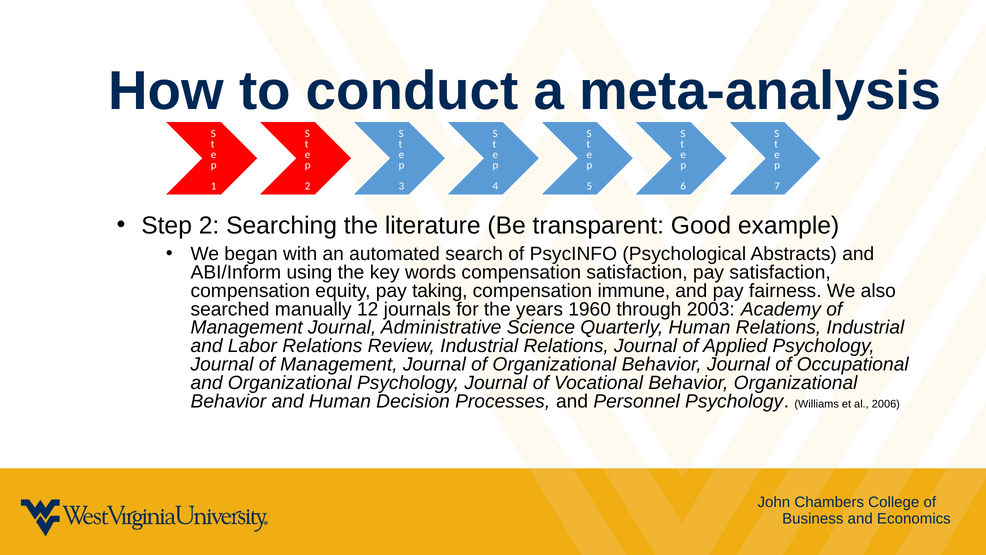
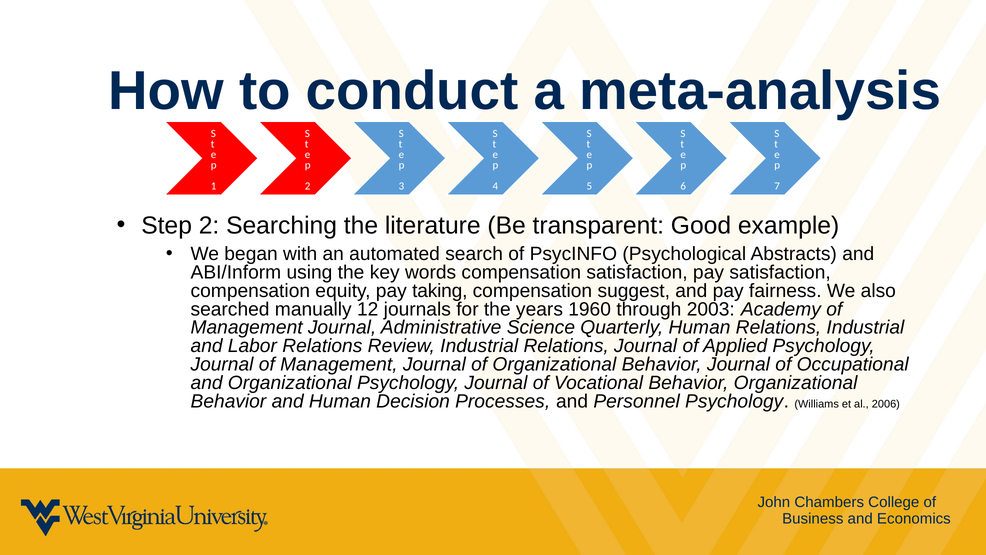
immune: immune -> suggest
